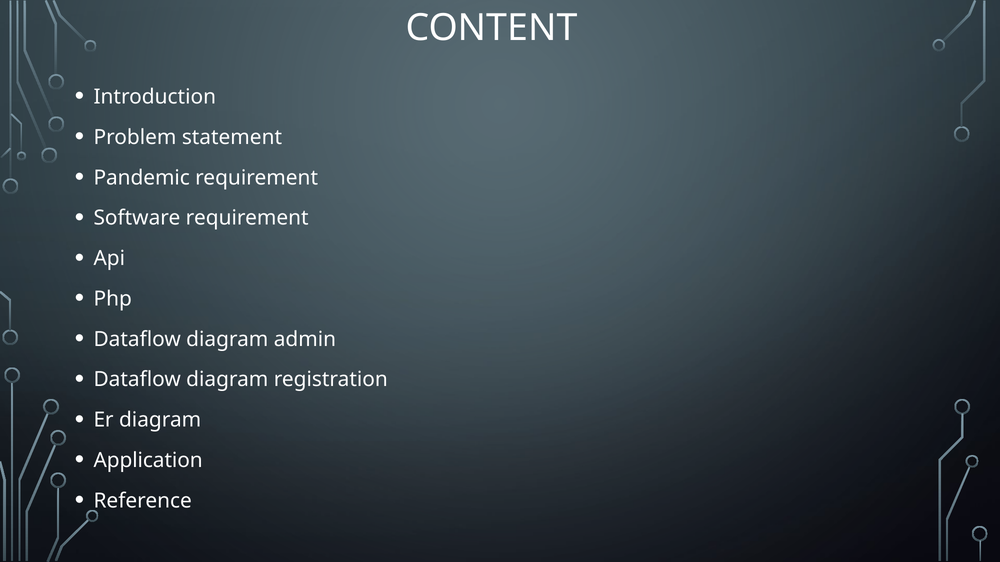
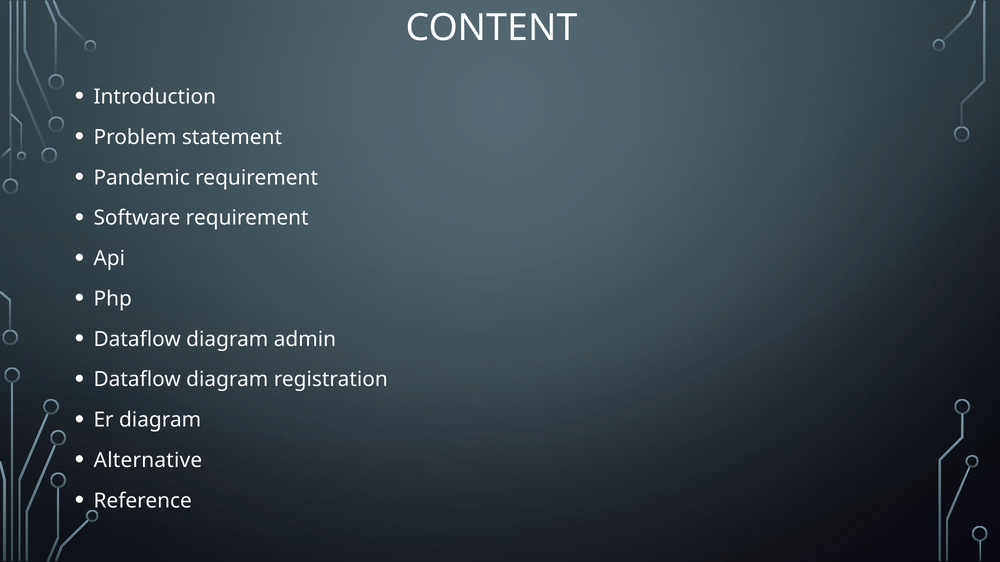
Application: Application -> Alternative
